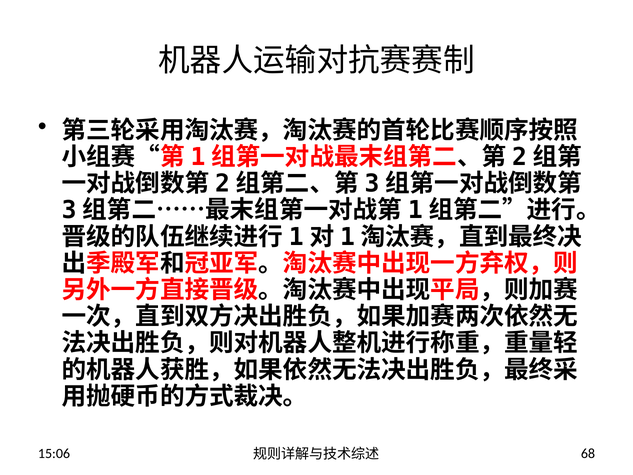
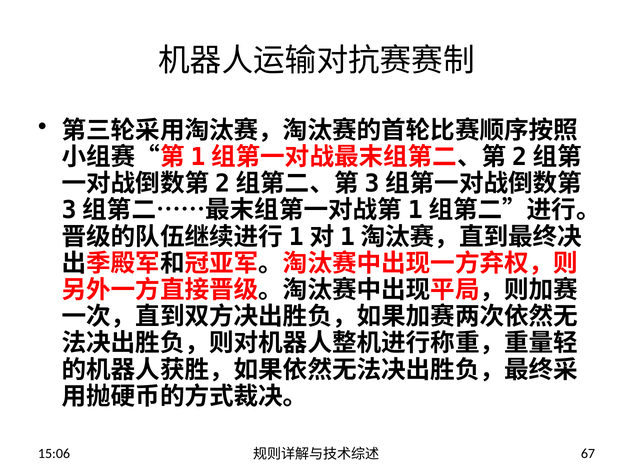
68: 68 -> 67
